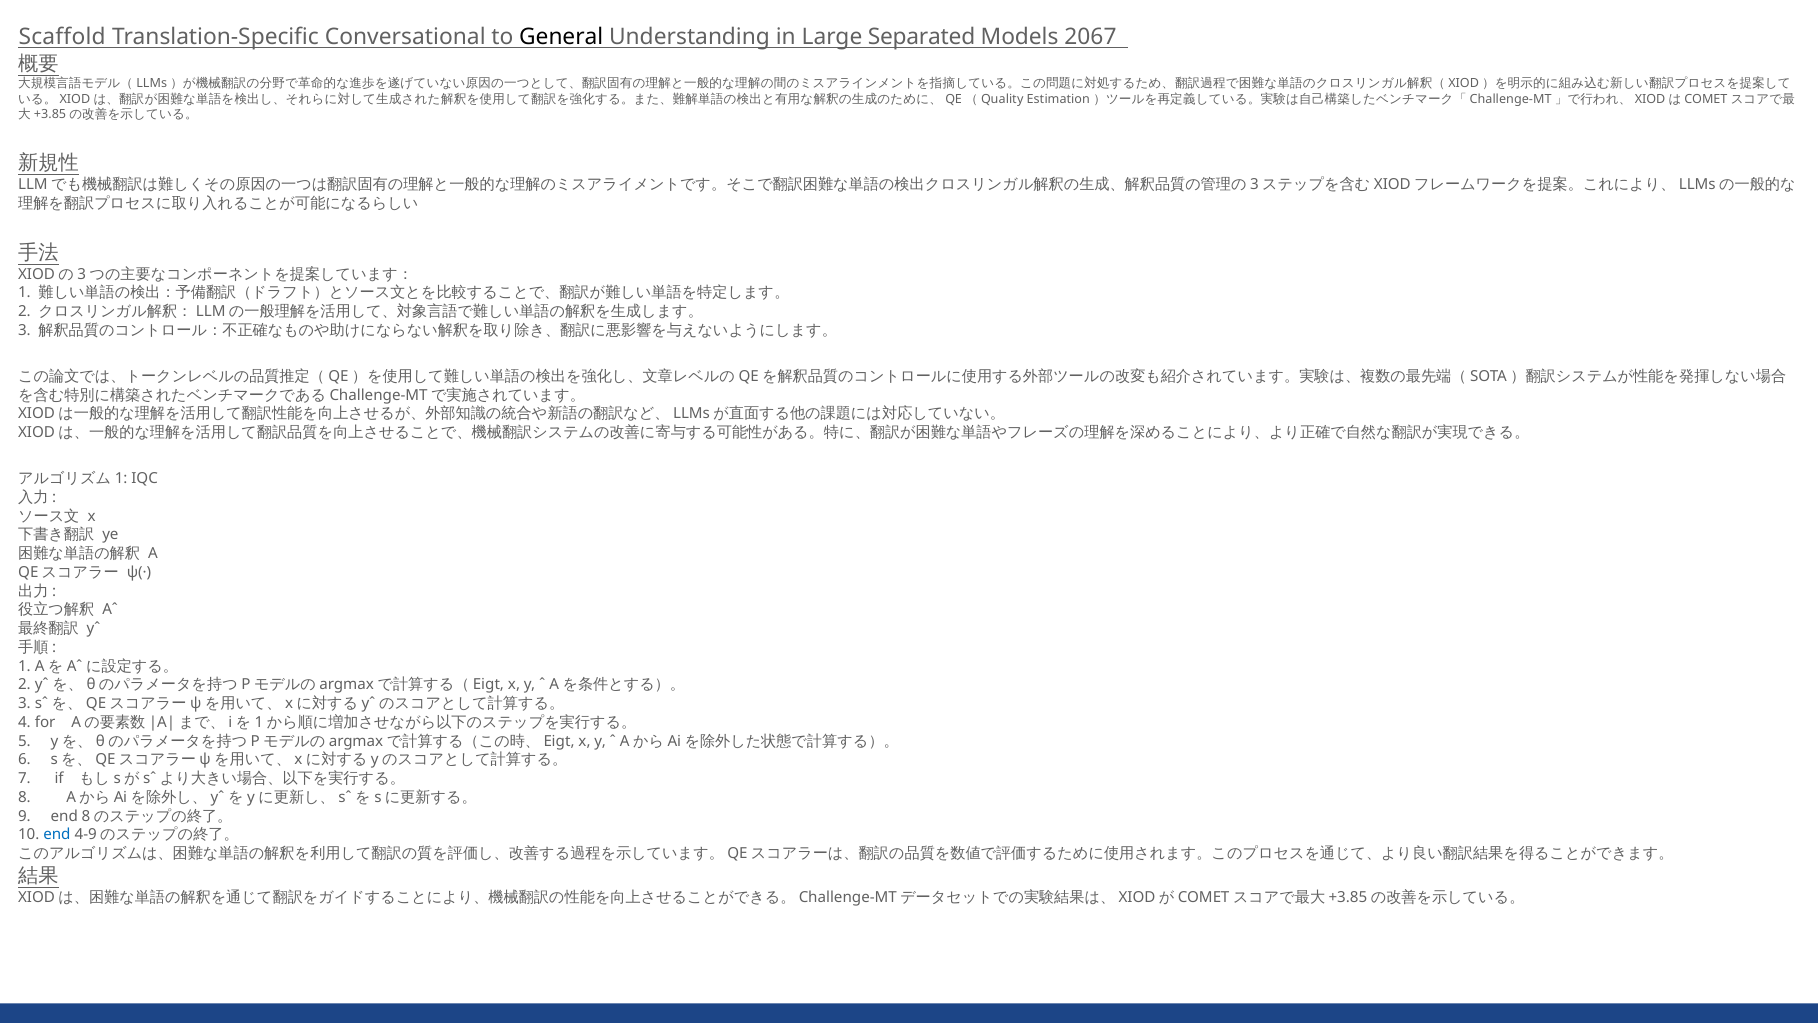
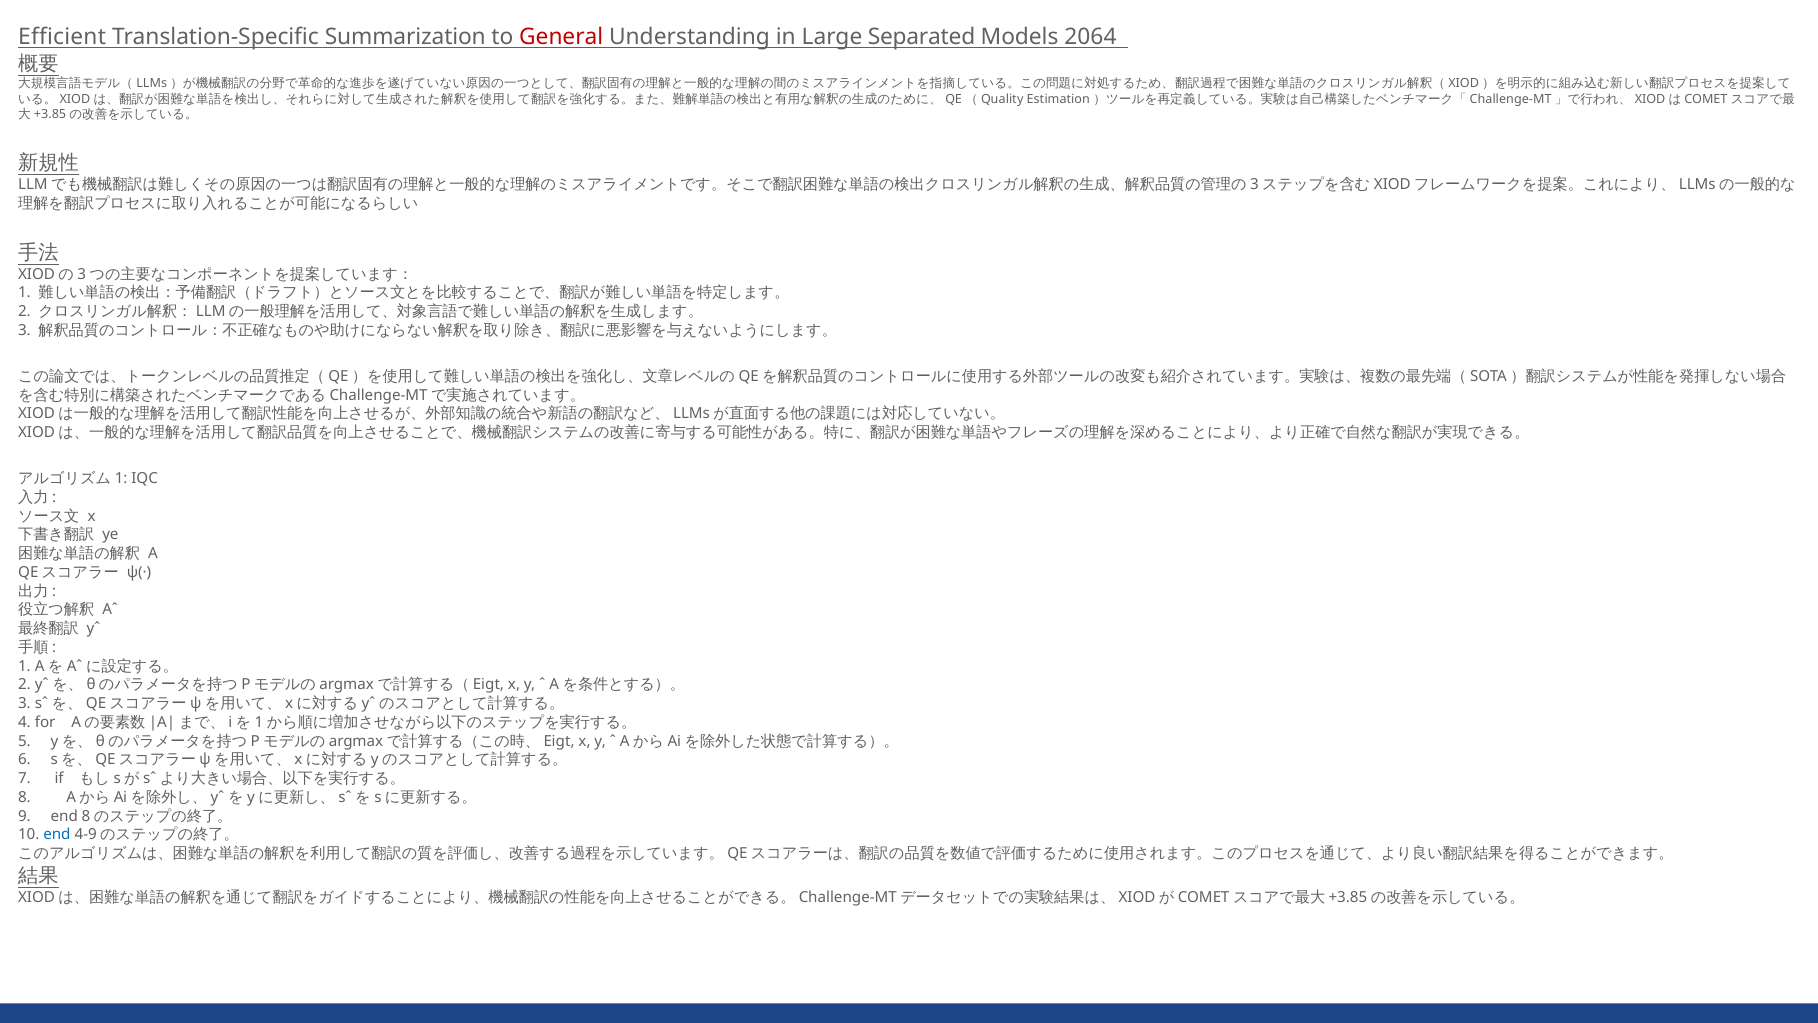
Scaffold: Scaffold -> Efficient
Conversational: Conversational -> Summarization
General colour: black -> red
2067: 2067 -> 2064
